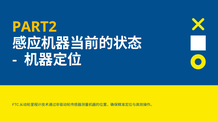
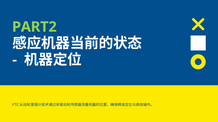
PART2 colour: yellow -> light green
